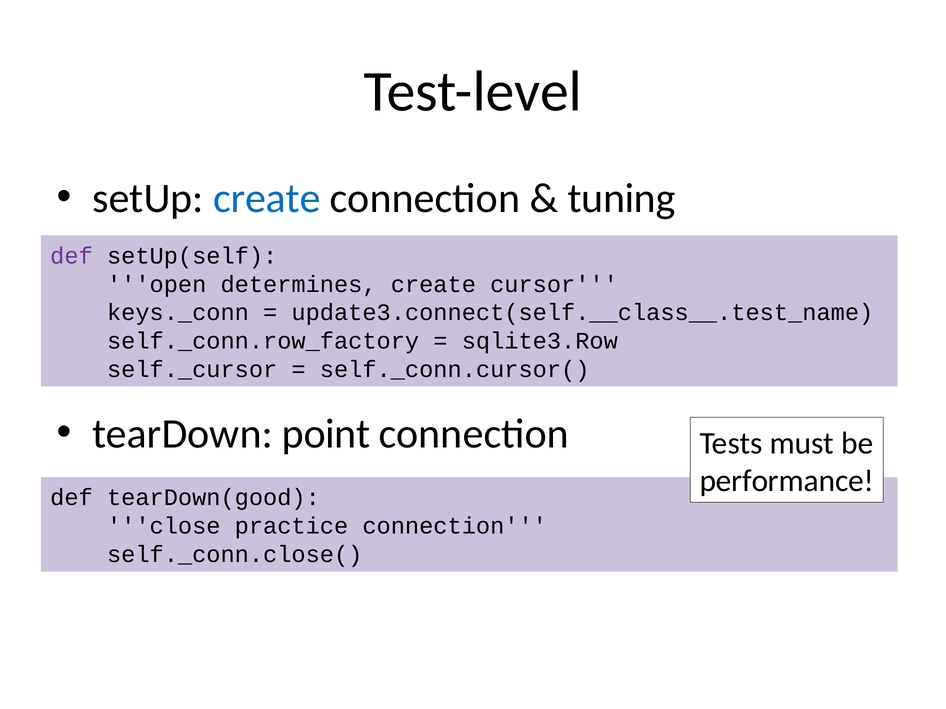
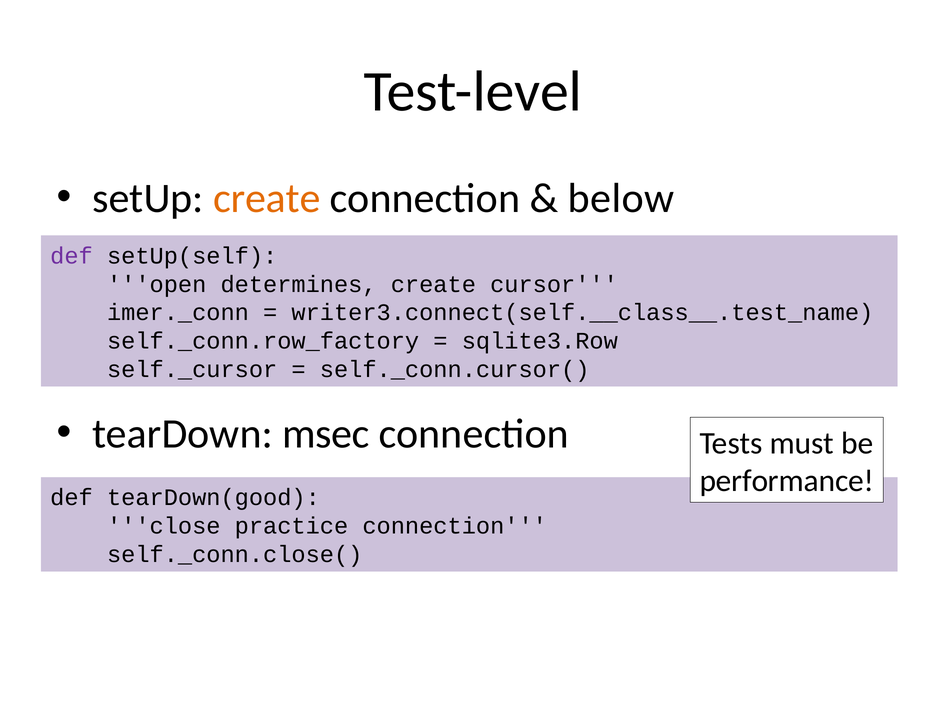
create at (267, 198) colour: blue -> orange
tuning: tuning -> below
keys._conn: keys._conn -> imer._conn
update3.connect(self.__class__.test_name: update3.connect(self.__class__.test_name -> writer3.connect(self.__class__.test_name
point: point -> msec
